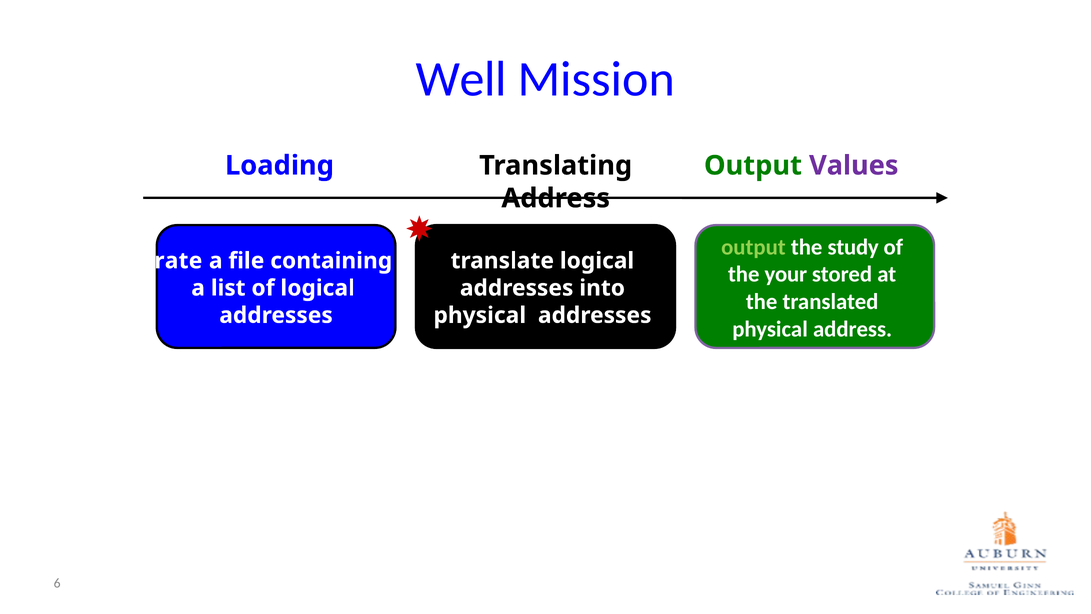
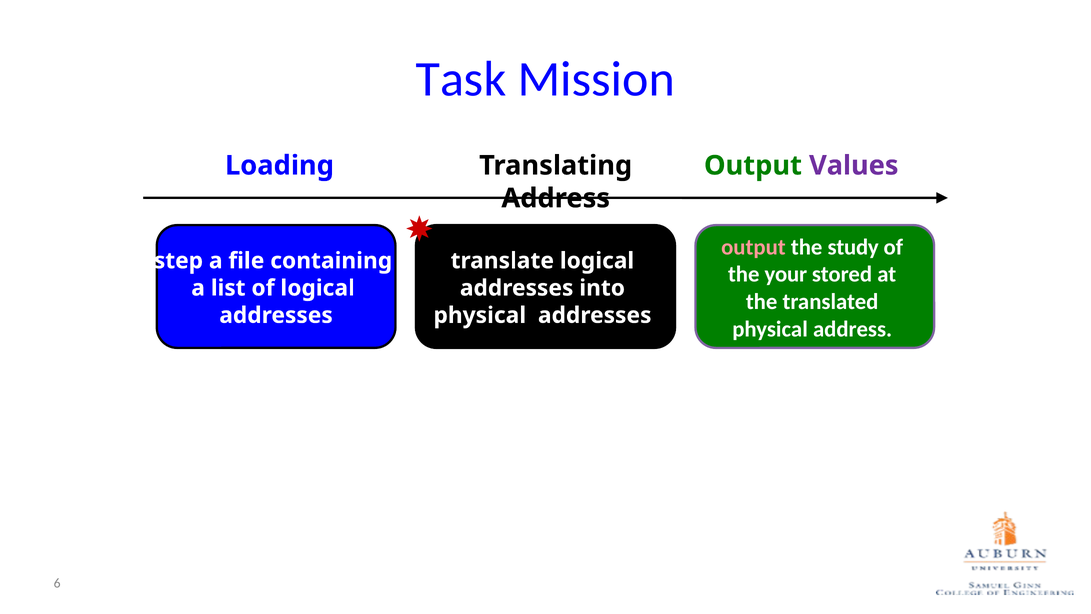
Well: Well -> Task
output at (753, 247) colour: light green -> pink
rate: rate -> step
